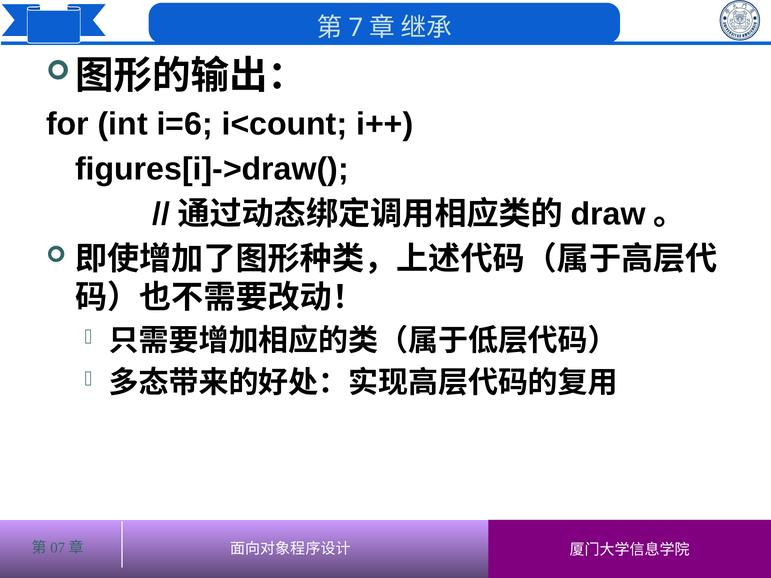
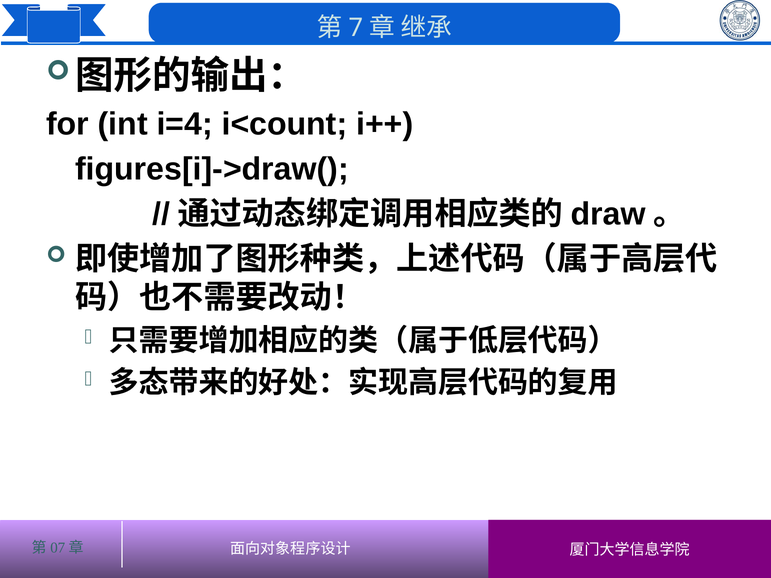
i=6: i=6 -> i=4
